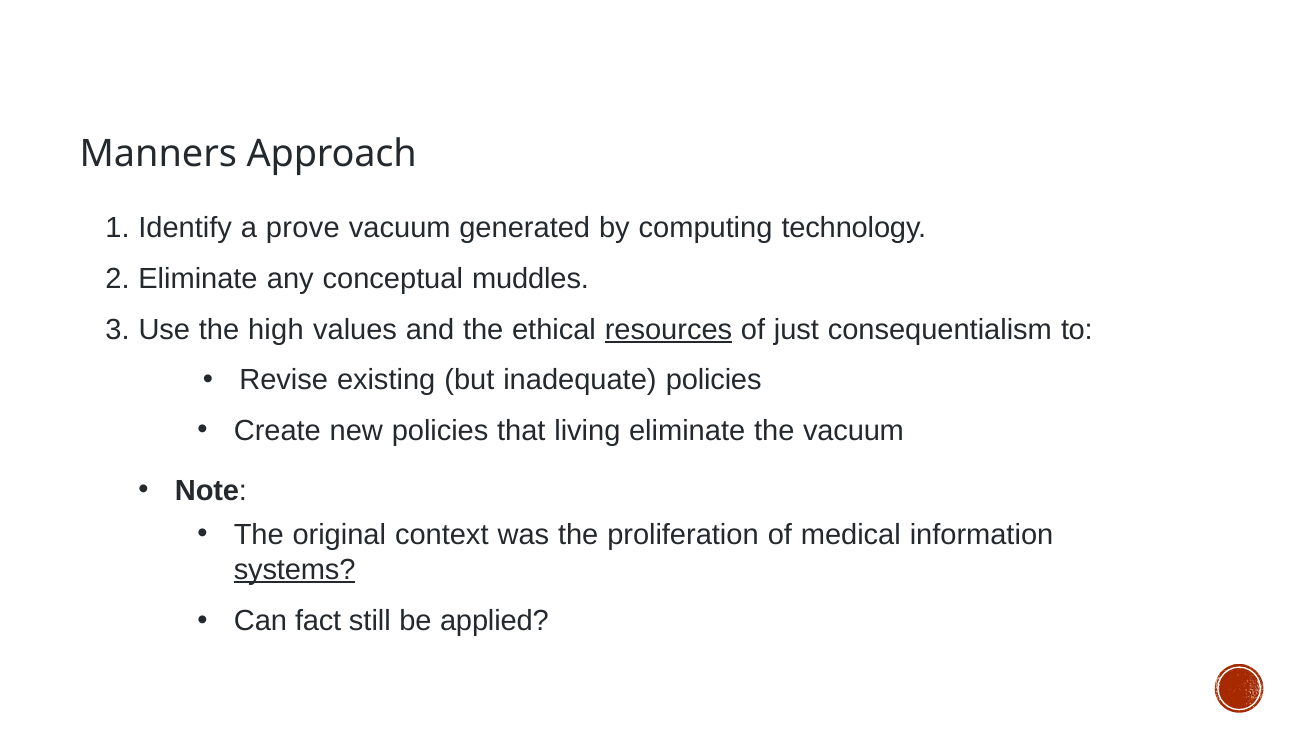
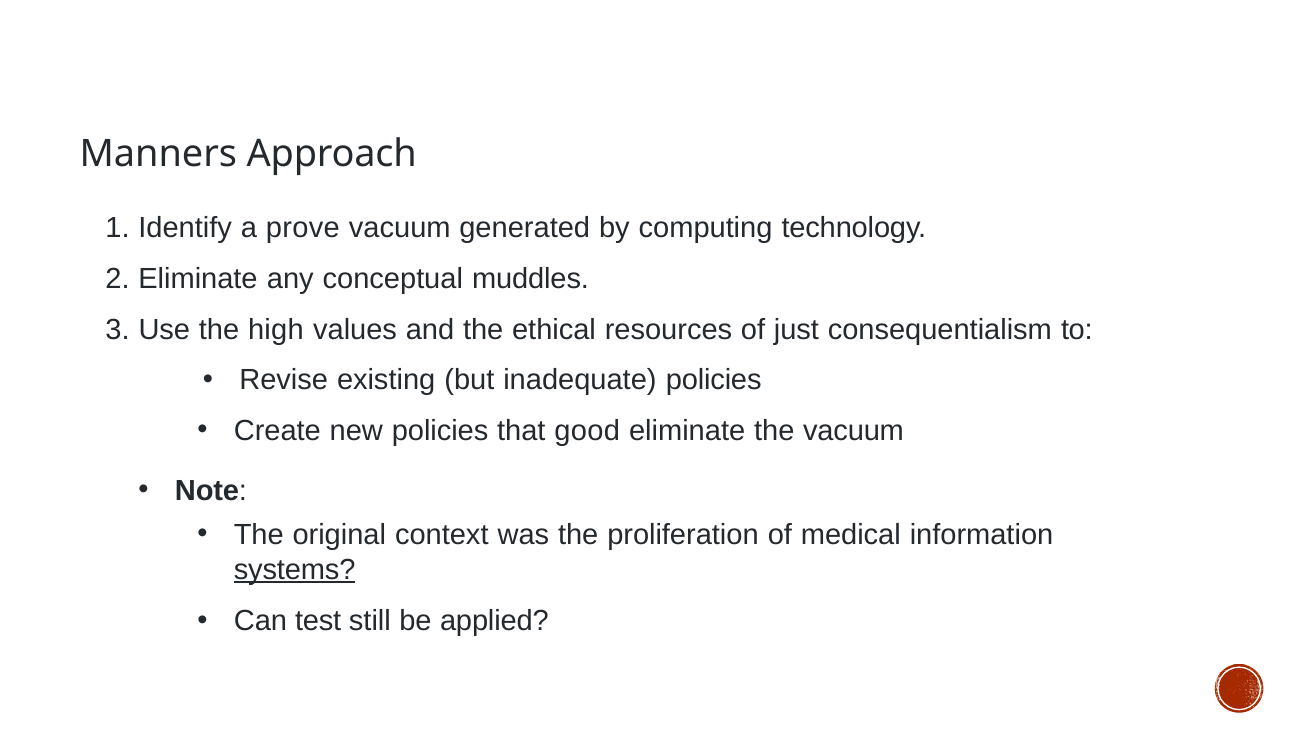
resources underline: present -> none
living: living -> good
fact: fact -> test
